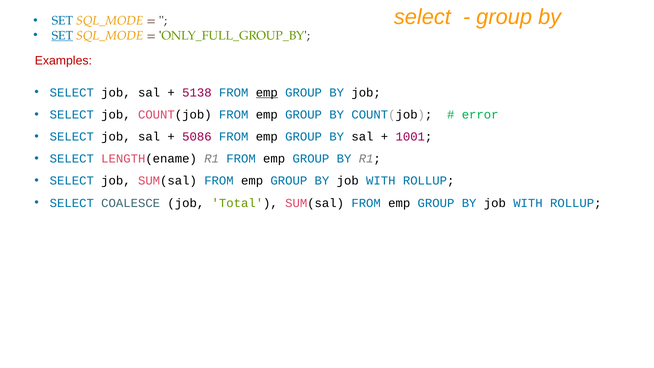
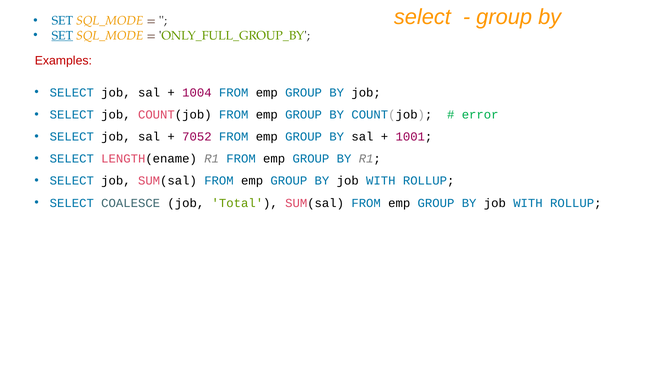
5138: 5138 -> 1004
emp at (267, 93) underline: present -> none
5086: 5086 -> 7052
